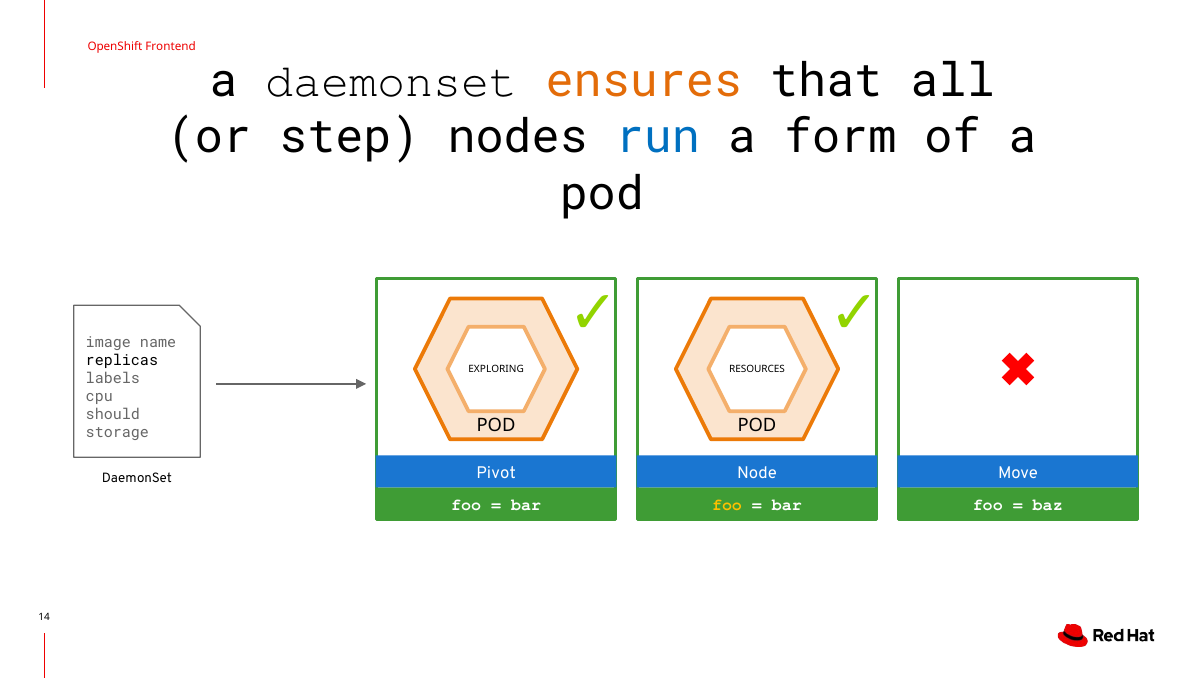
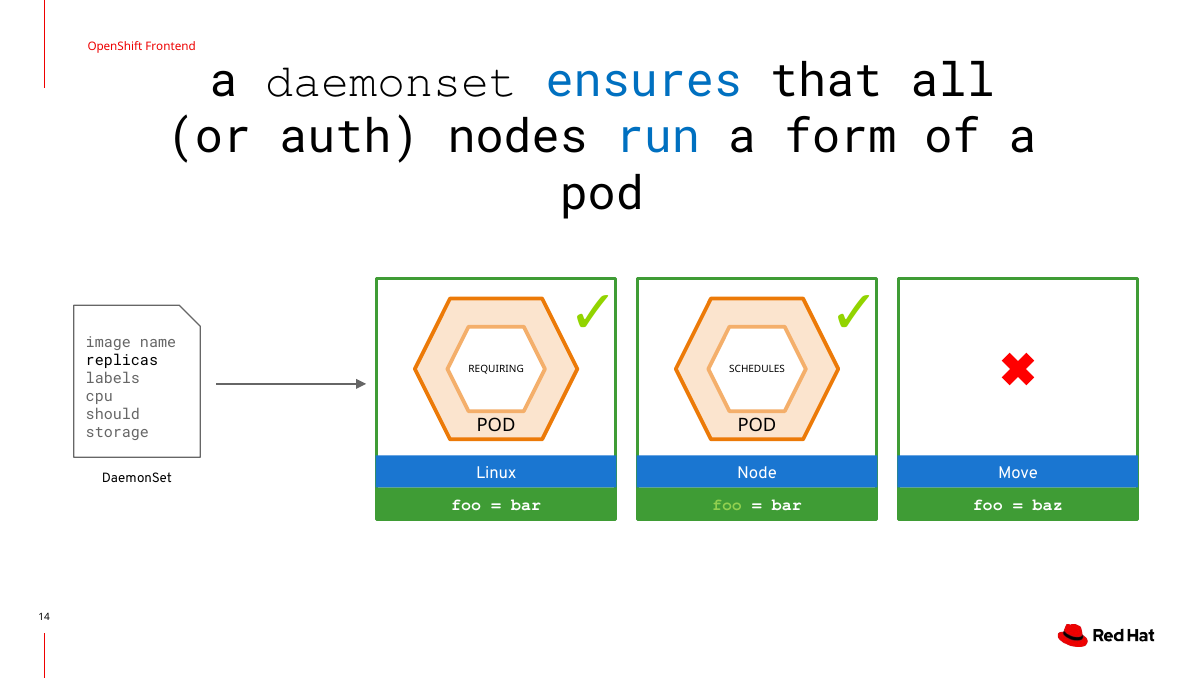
ensures colour: orange -> blue
step: step -> auth
EXPLORING: EXPLORING -> REQUIRING
RESOURCES: RESOURCES -> SCHEDULES
Pivot: Pivot -> Linux
foo at (727, 504) colour: yellow -> light green
